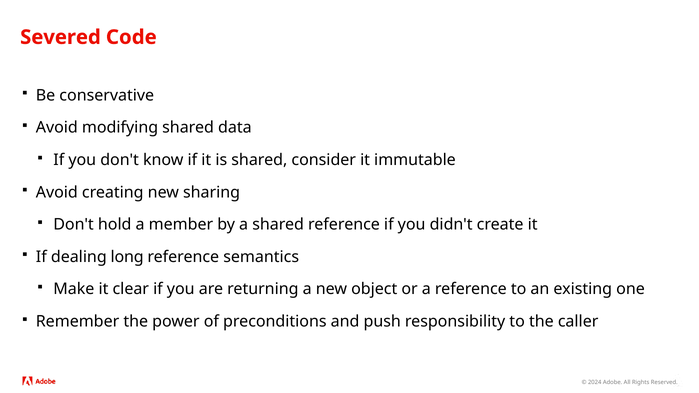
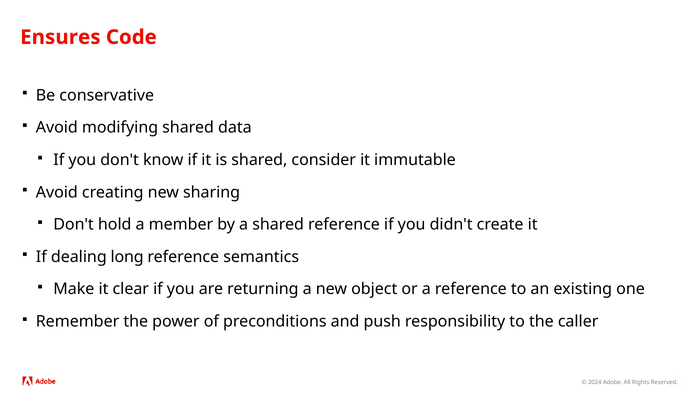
Severed: Severed -> Ensures
